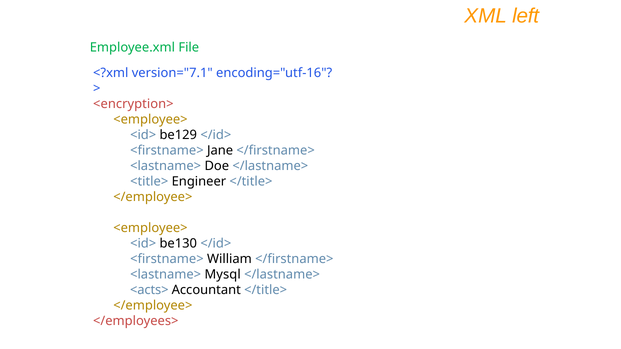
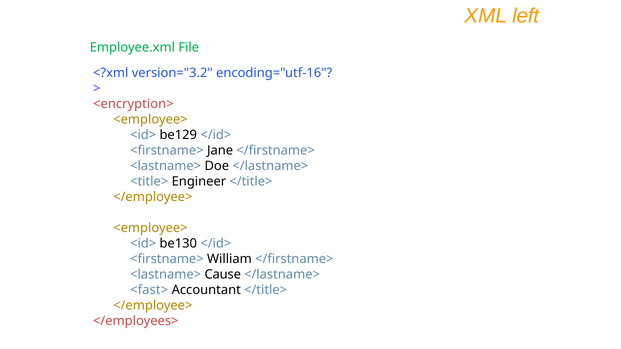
version="7.1: version="7.1 -> version="3.2
Mysql: Mysql -> Cause
<acts>: <acts> -> <fast>
